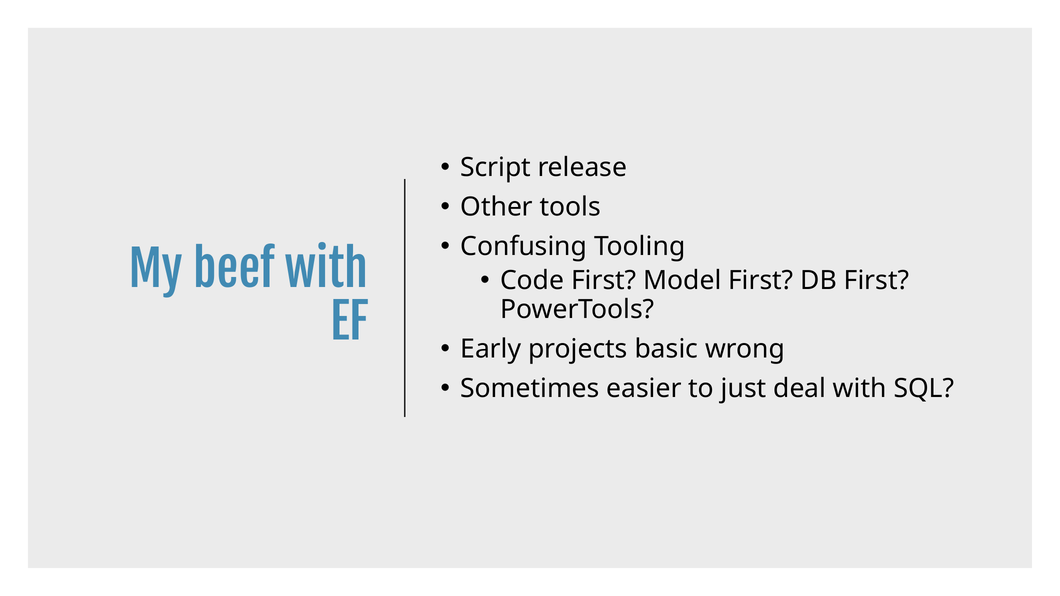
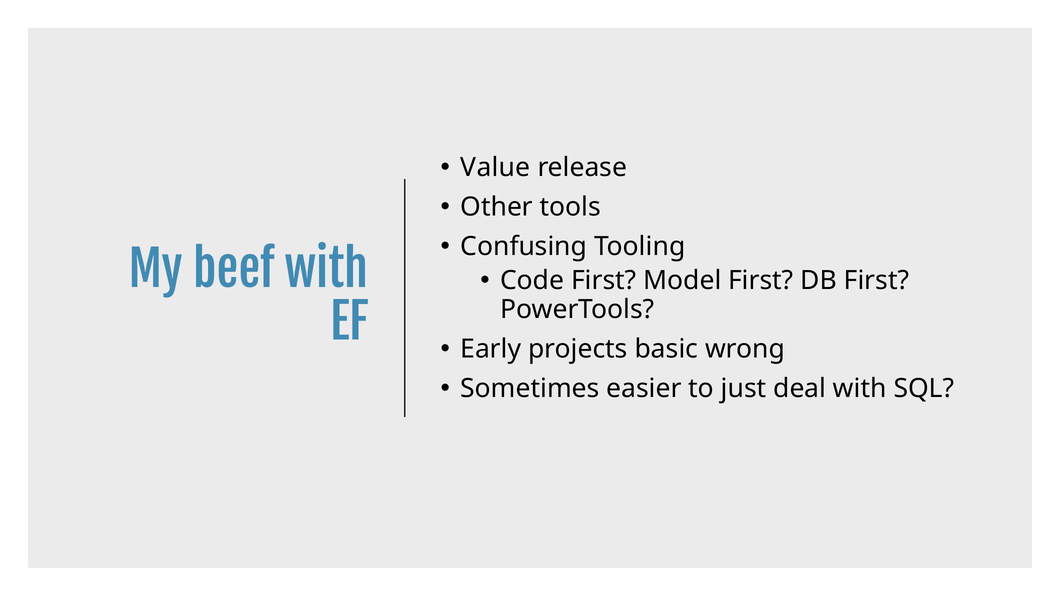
Script: Script -> Value
